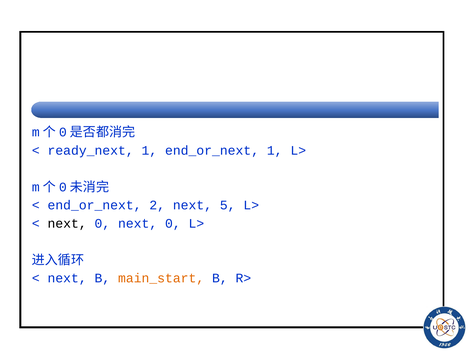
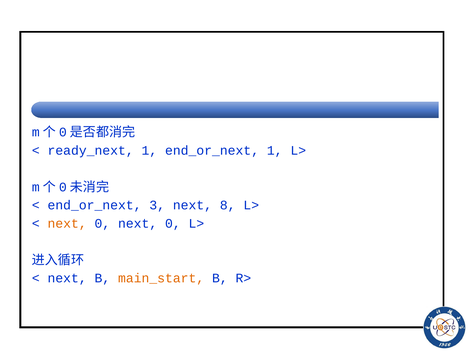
2: 2 -> 3
5: 5 -> 8
next at (67, 223) colour: black -> orange
